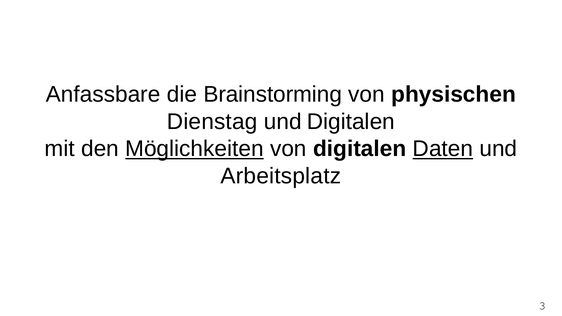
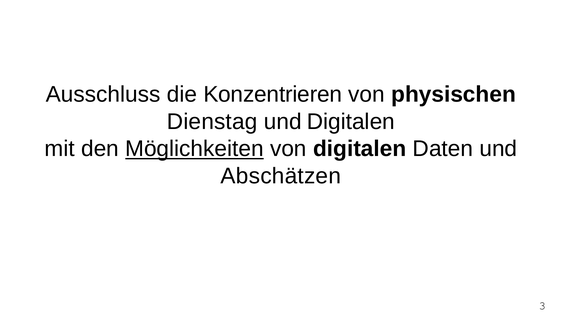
Anfassbare: Anfassbare -> Ausschluss
Brainstorming: Brainstorming -> Konzentrieren
Daten underline: present -> none
Arbeitsplatz: Arbeitsplatz -> Abschätzen
